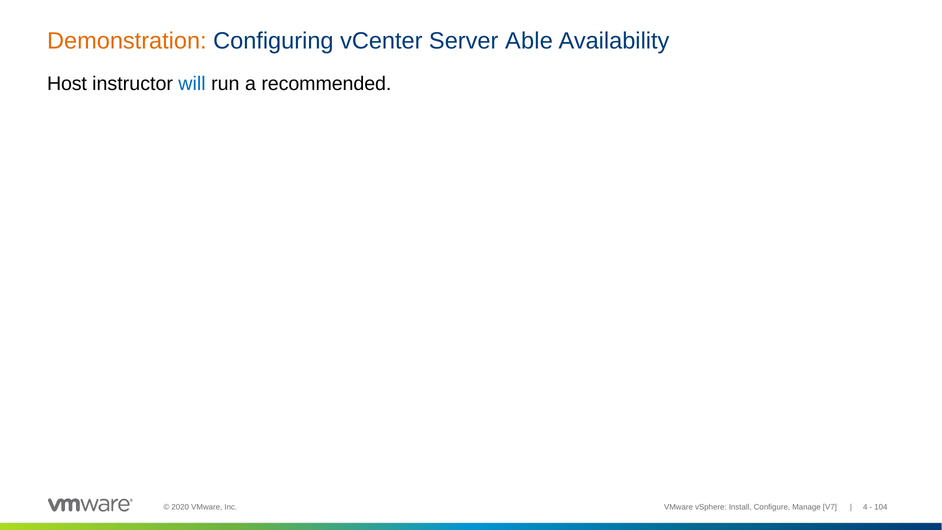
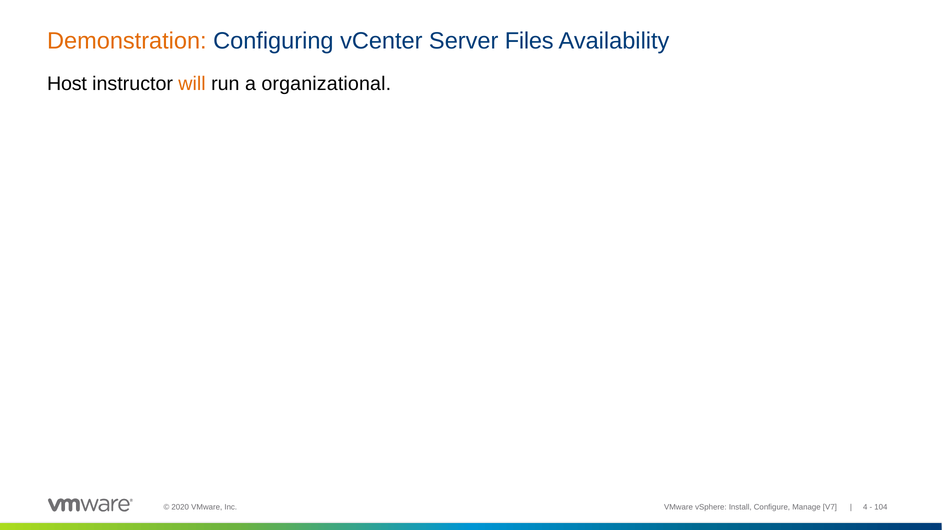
Able: Able -> Files
will colour: blue -> orange
recommended: recommended -> organizational
